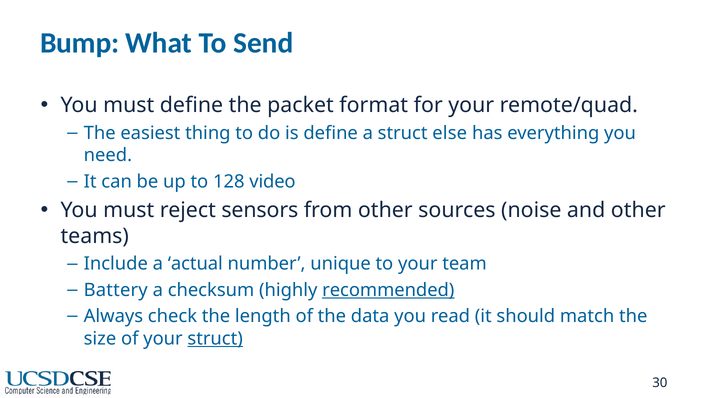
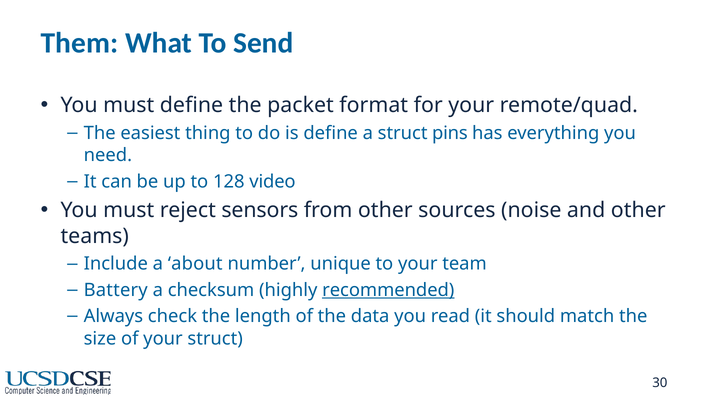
Bump: Bump -> Them
else: else -> pins
actual: actual -> about
struct at (215, 338) underline: present -> none
